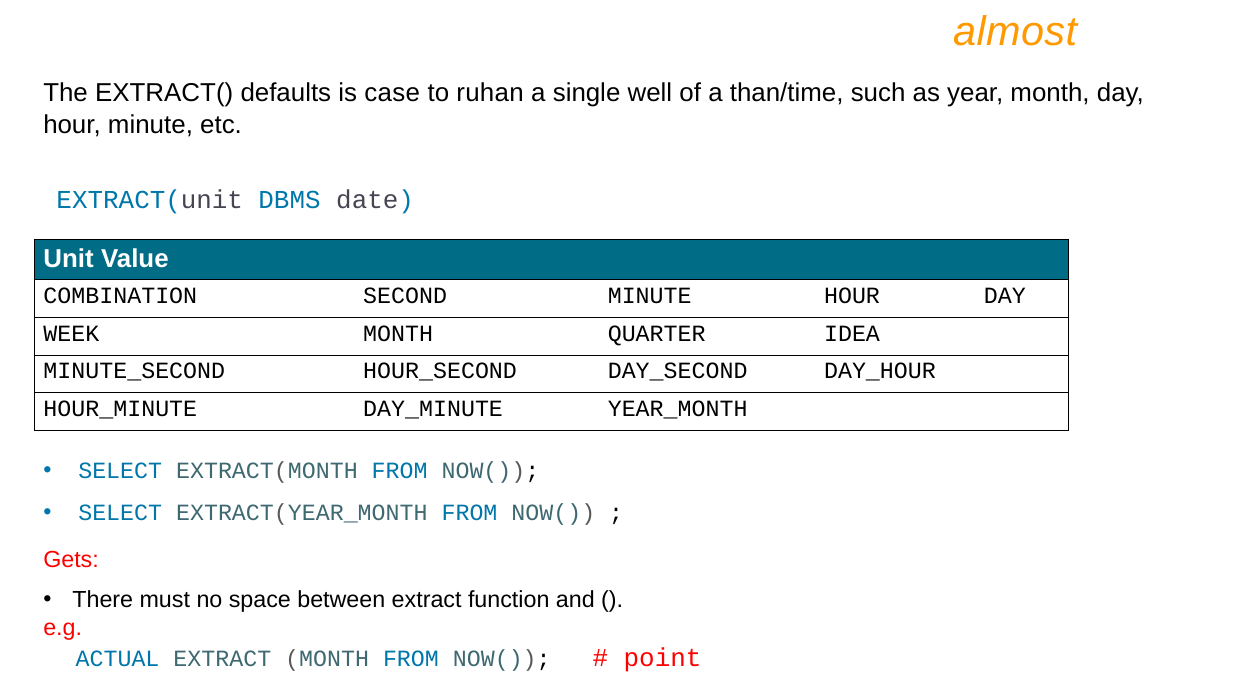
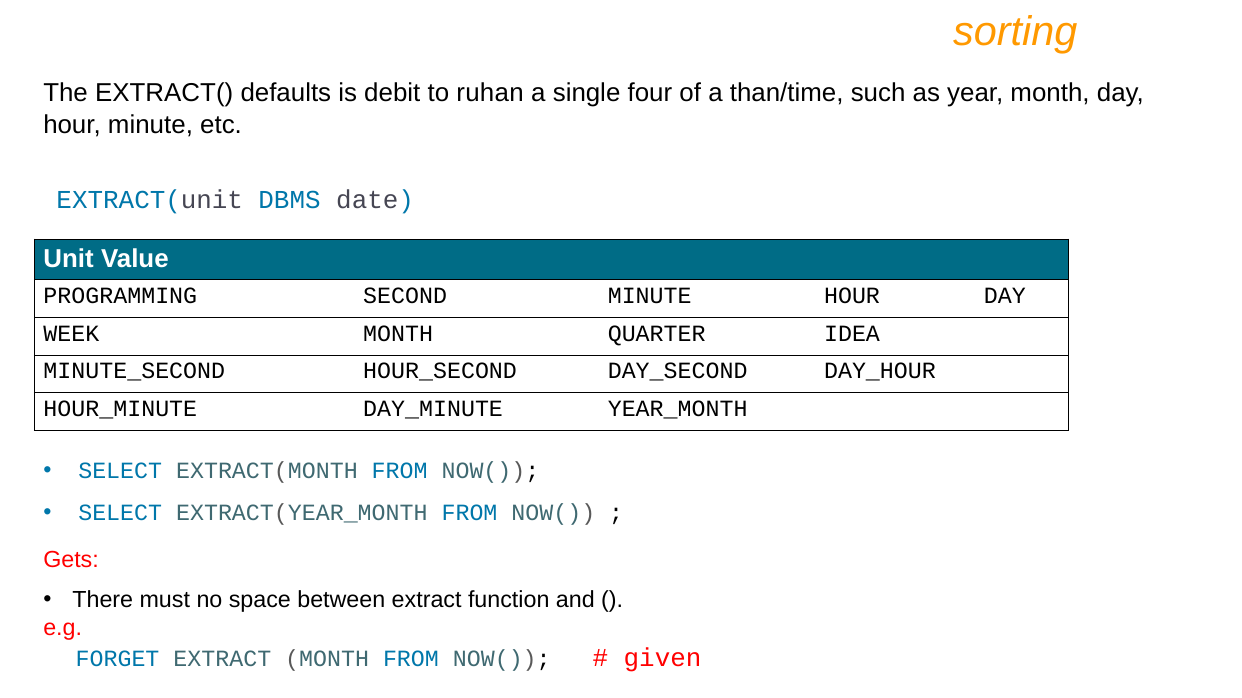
almost: almost -> sorting
case: case -> debit
well: well -> four
COMBINATION: COMBINATION -> PROGRAMMING
ACTUAL: ACTUAL -> FORGET
point: point -> given
